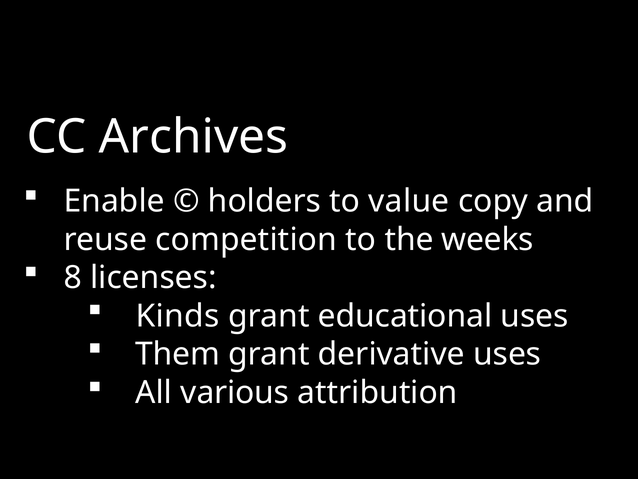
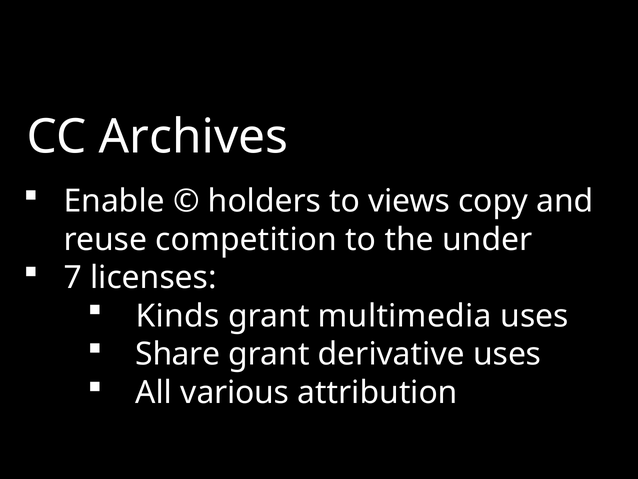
value: value -> views
weeks: weeks -> under
8: 8 -> 7
educational: educational -> multimedia
Them: Them -> Share
